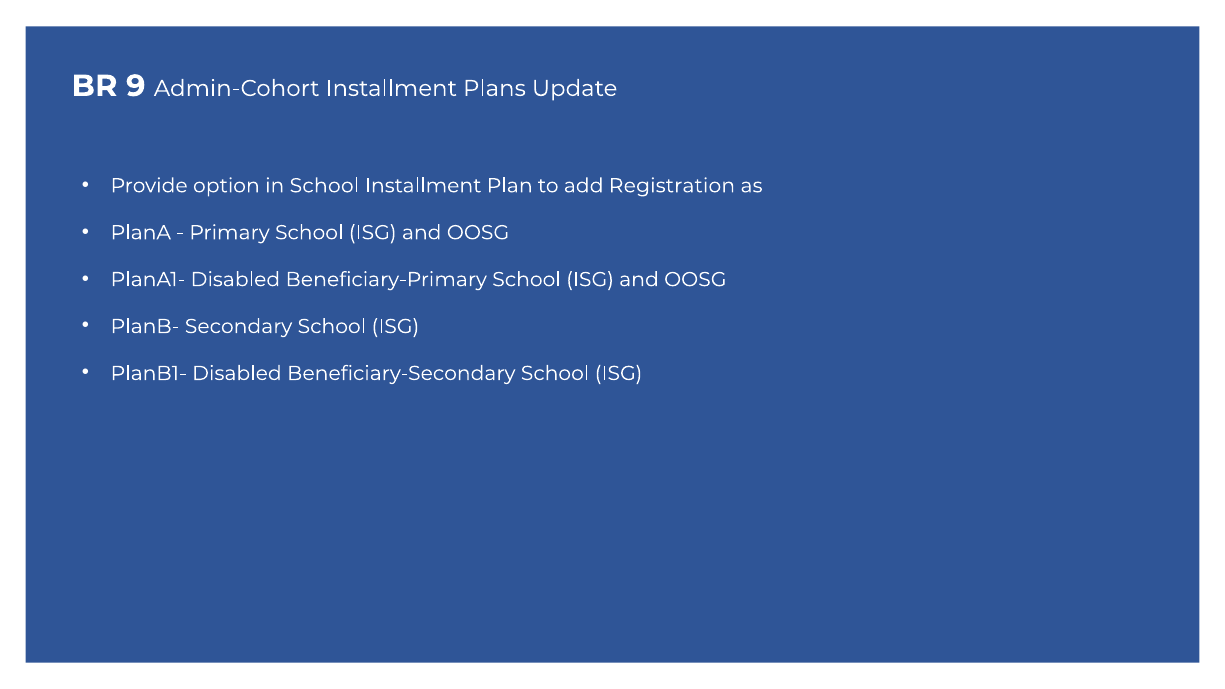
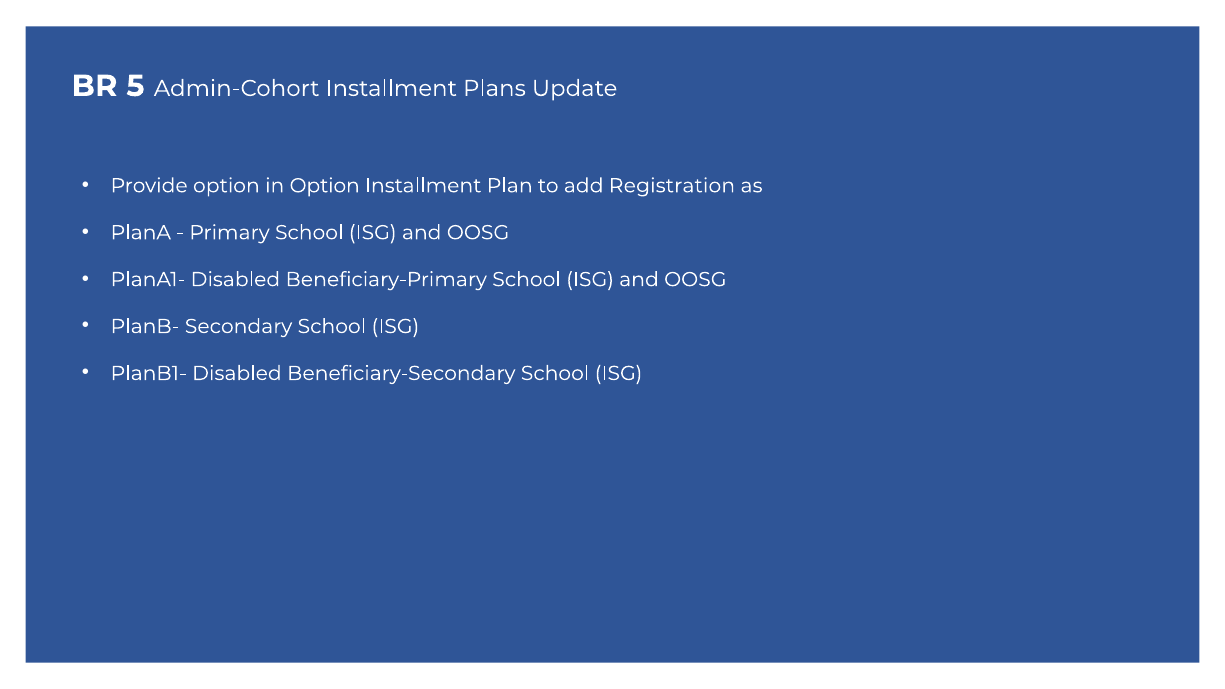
9: 9 -> 5
in School: School -> Option
